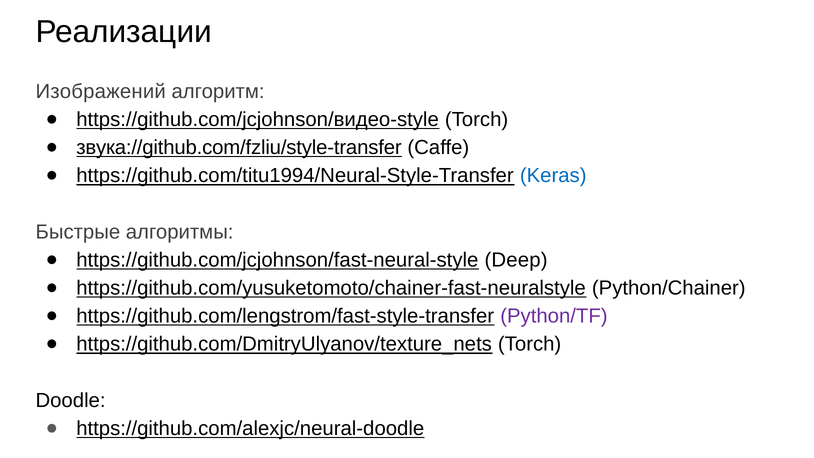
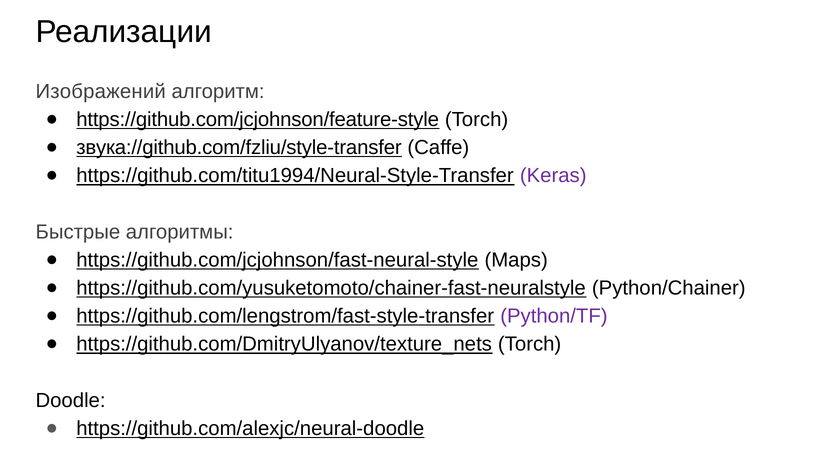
https://github.com/jcjohnson/видео-style: https://github.com/jcjohnson/видео-style -> https://github.com/jcjohnson/feature-style
Keras colour: blue -> purple
Deep: Deep -> Maps
